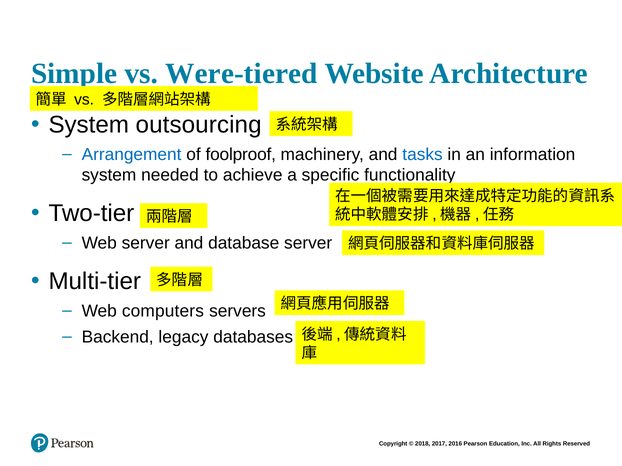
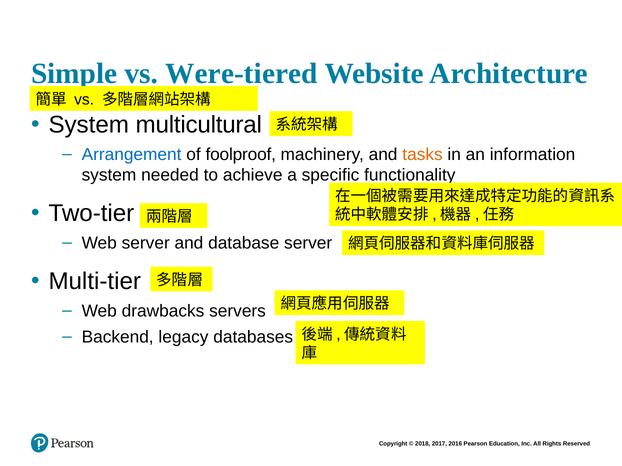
outsourcing: outsourcing -> multicultural
tasks colour: blue -> orange
computers: computers -> drawbacks
